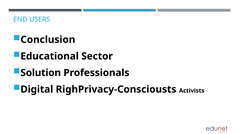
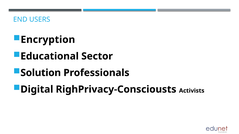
Conclusion: Conclusion -> Encryption
